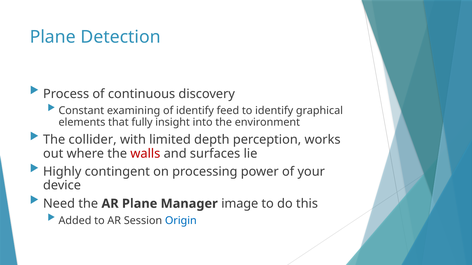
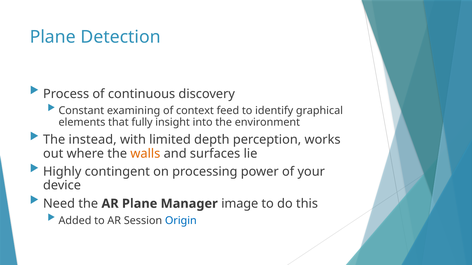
of identify: identify -> context
collider: collider -> instead
walls colour: red -> orange
